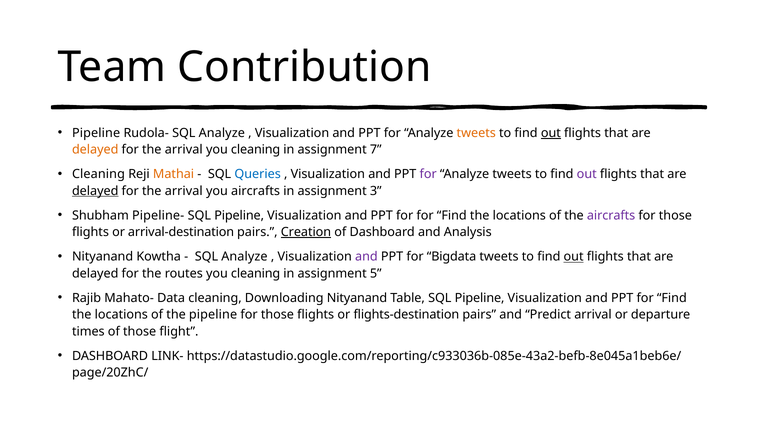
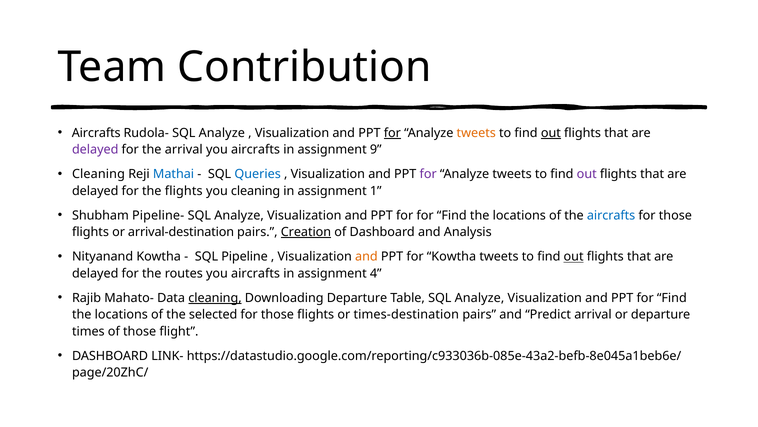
Pipeline at (96, 133): Pipeline -> Aircrafts
for at (392, 133) underline: none -> present
delayed at (95, 149) colour: orange -> purple
cleaning at (256, 149): cleaning -> aircrafts
7: 7 -> 9
Mathai colour: orange -> blue
delayed at (95, 191) underline: present -> none
arrival at (184, 191): arrival -> flights
you aircrafts: aircrafts -> cleaning
3: 3 -> 1
Pipeline at (239, 215): Pipeline -> Analyze
aircrafts at (611, 215) colour: purple -> blue
Analyze at (244, 256): Analyze -> Pipeline
and at (366, 256) colour: purple -> orange
for Bigdata: Bigdata -> Kowtha
routes you cleaning: cleaning -> aircrafts
5: 5 -> 4
cleaning at (215, 298) underline: none -> present
Downloading Nityanand: Nityanand -> Departure
Table SQL Pipeline: Pipeline -> Analyze
the pipeline: pipeline -> selected
flights-destination: flights-destination -> times-destination
